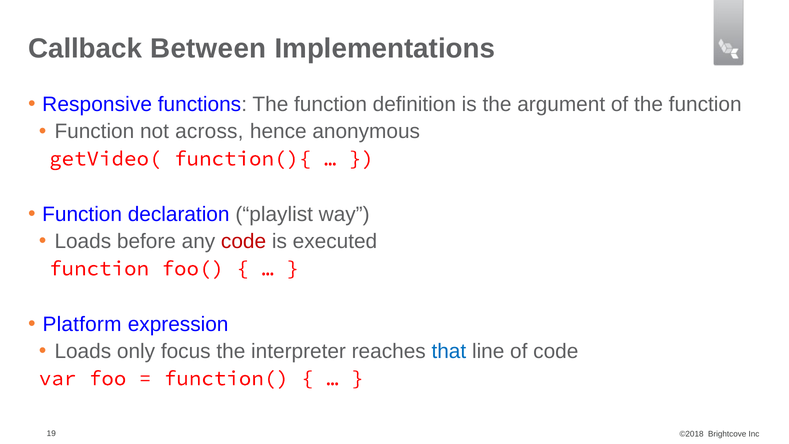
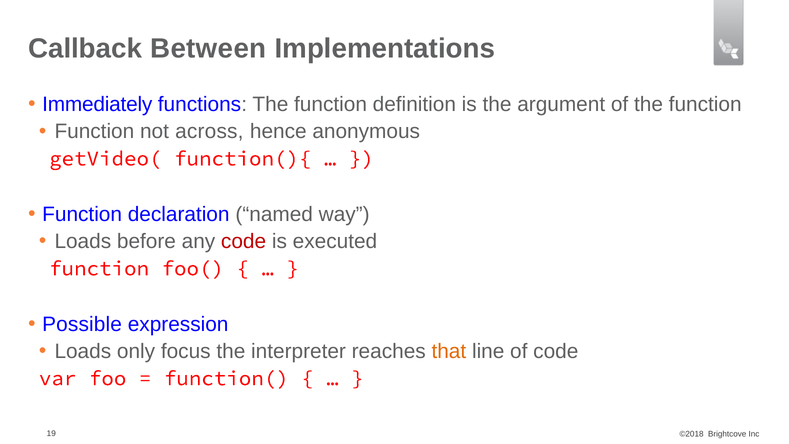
Responsive: Responsive -> Immediately
playlist: playlist -> named
Platform: Platform -> Possible
that colour: blue -> orange
